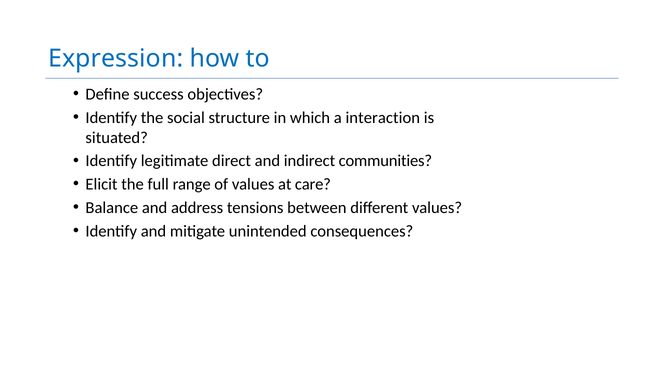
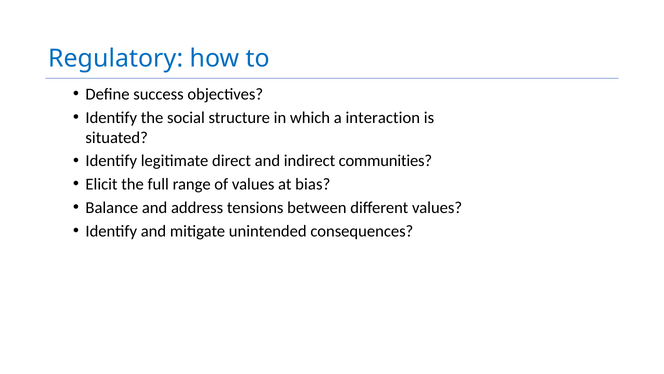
Expression: Expression -> Regulatory
care: care -> bias
